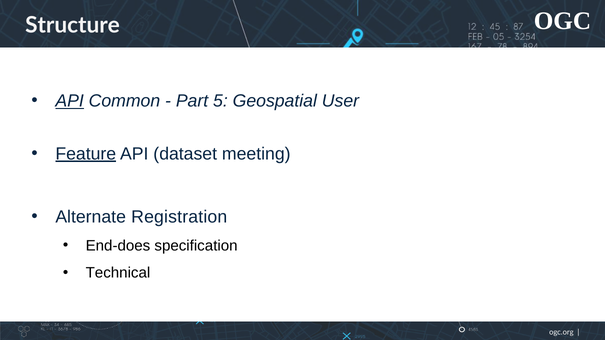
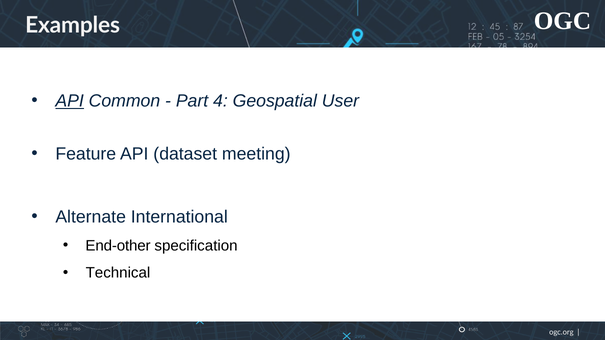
Structure: Structure -> Examples
5: 5 -> 4
Feature underline: present -> none
Registration: Registration -> International
End-does: End-does -> End-other
